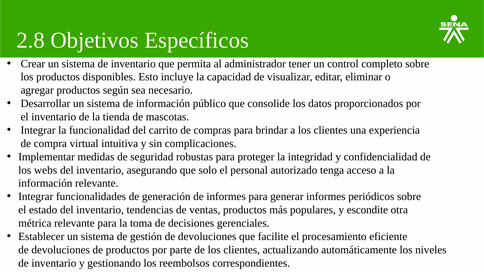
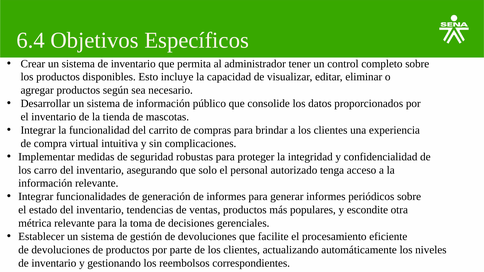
2.8: 2.8 -> 6.4
webs: webs -> carro
